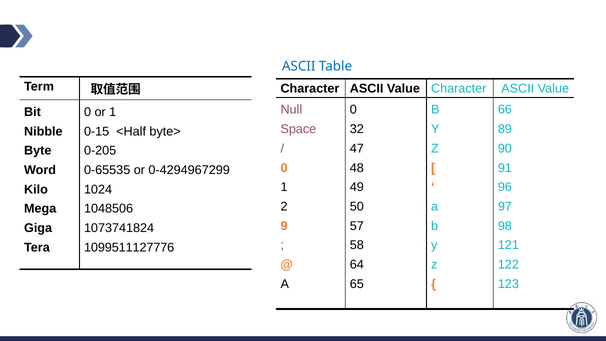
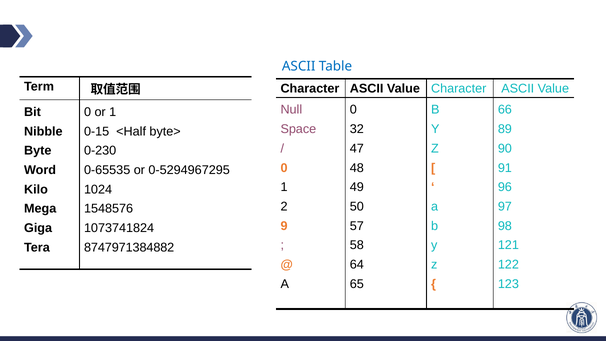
0-205: 0-205 -> 0-230
0-4294967299: 0-4294967299 -> 0-5294967295
1048506: 1048506 -> 1548576
1099511127776: 1099511127776 -> 8747971384882
